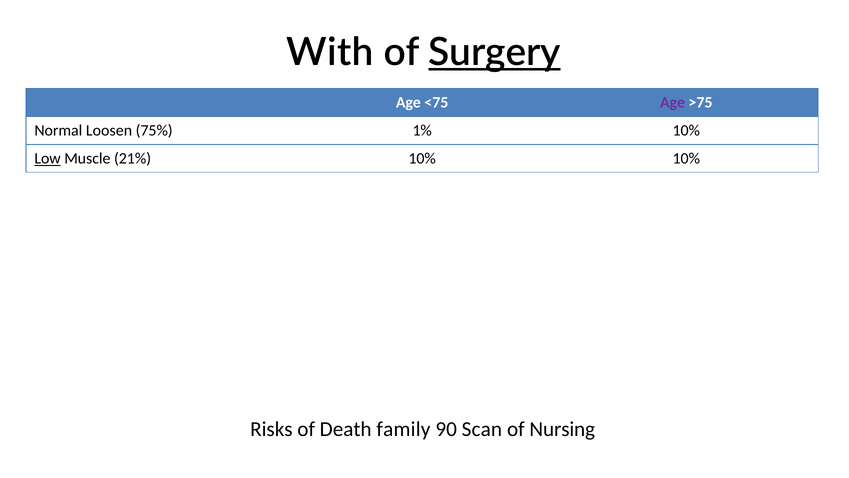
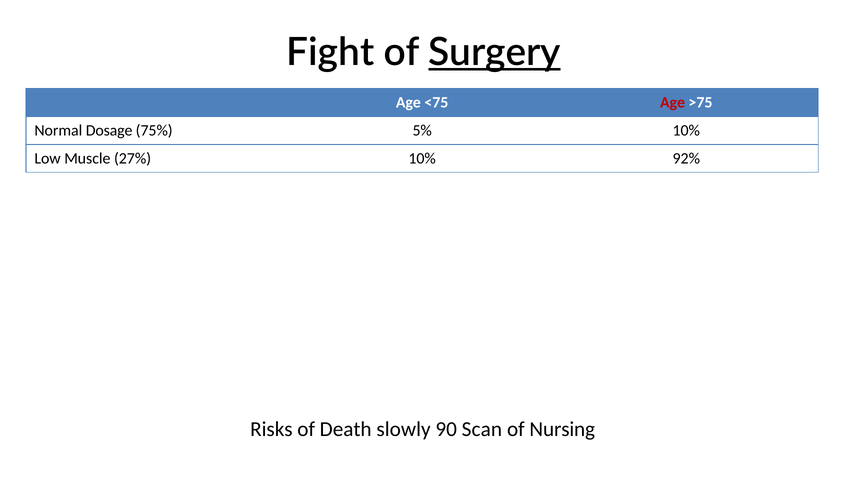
With: With -> Fight
Age at (673, 103) colour: purple -> red
Loosen: Loosen -> Dosage
1%: 1% -> 5%
Low underline: present -> none
21%: 21% -> 27%
10% 10%: 10% -> 92%
family: family -> slowly
